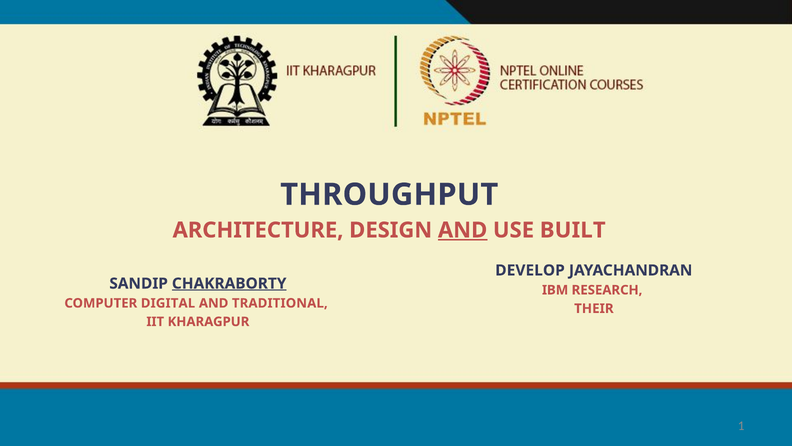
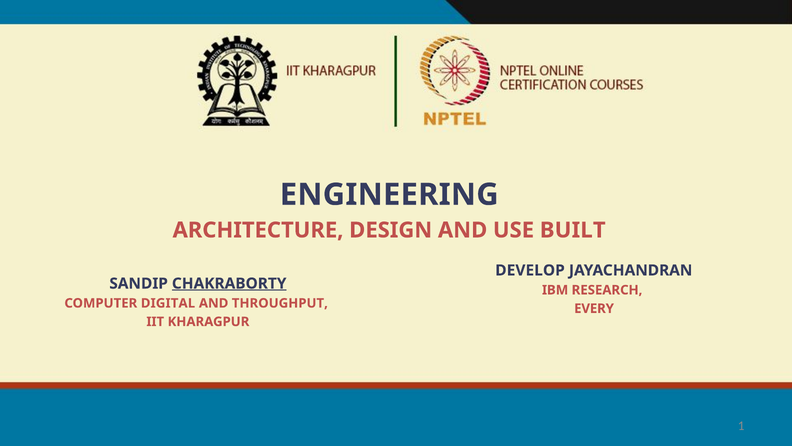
THROUGHPUT: THROUGHPUT -> ENGINEERING
AND at (463, 230) underline: present -> none
TRADITIONAL: TRADITIONAL -> THROUGHPUT
THEIR: THEIR -> EVERY
